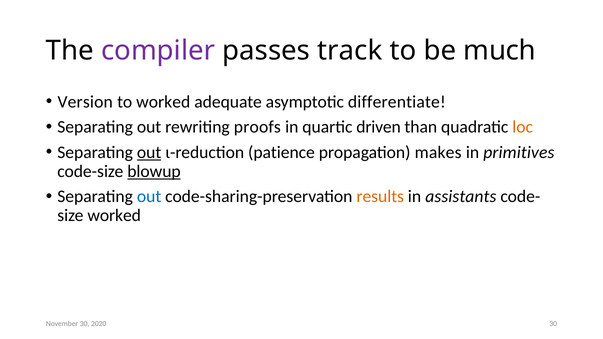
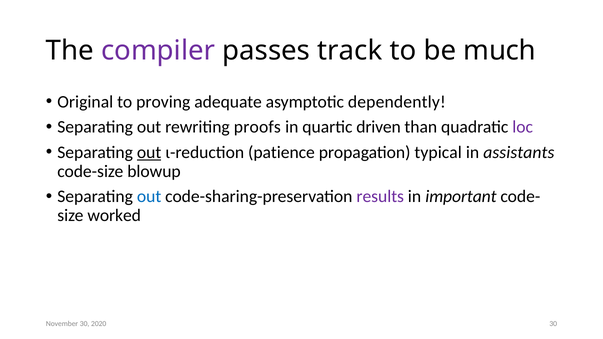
Version: Version -> Original
to worked: worked -> proving
differentiate: differentiate -> dependently
loc colour: orange -> purple
makes: makes -> typical
primitives: primitives -> assistants
blowup underline: present -> none
results colour: orange -> purple
assistants: assistants -> important
